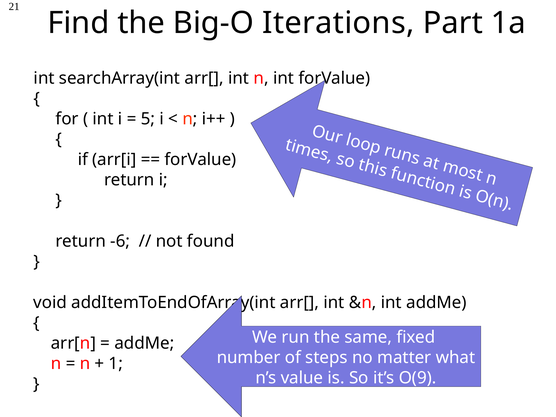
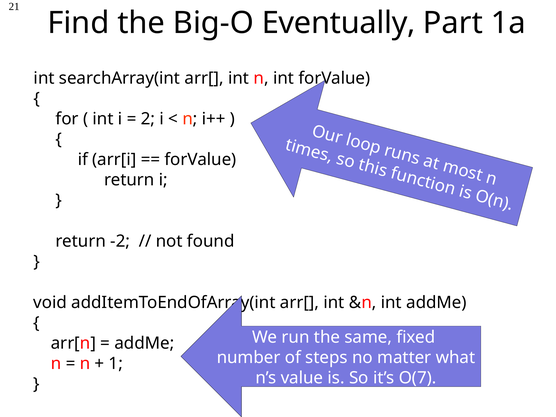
Iterations: Iterations -> Eventually
5: 5 -> 2
-6: -6 -> -2
O(9: O(9 -> O(7
